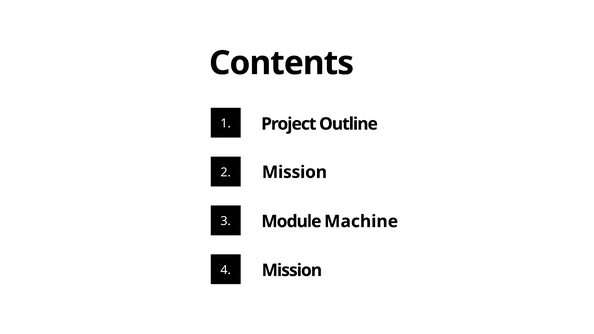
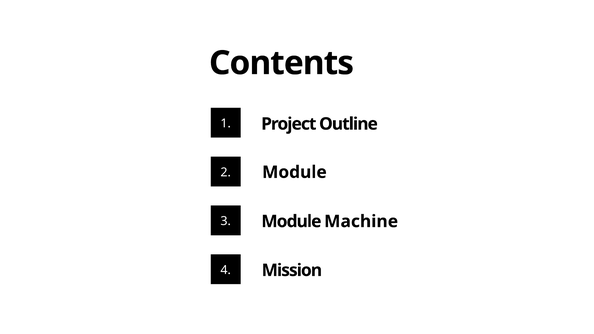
Mission at (294, 172): Mission -> Module
